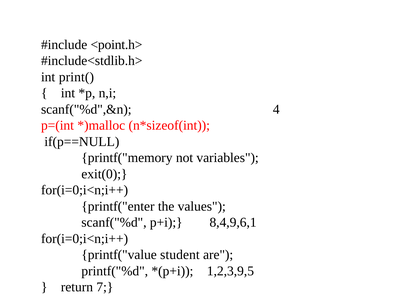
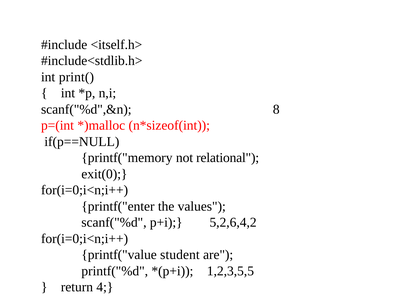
<point.h>: <point.h> -> <itself.h>
4: 4 -> 8
variables: variables -> relational
8,4,9,6,1: 8,4,9,6,1 -> 5,2,6,4,2
1,2,3,9,5: 1,2,3,9,5 -> 1,2,3,5,5
7: 7 -> 4
